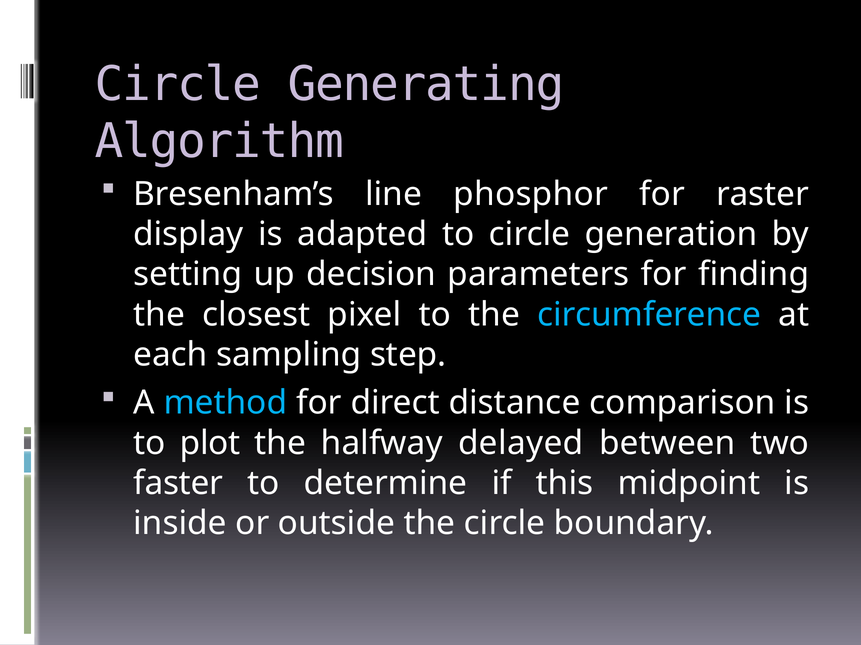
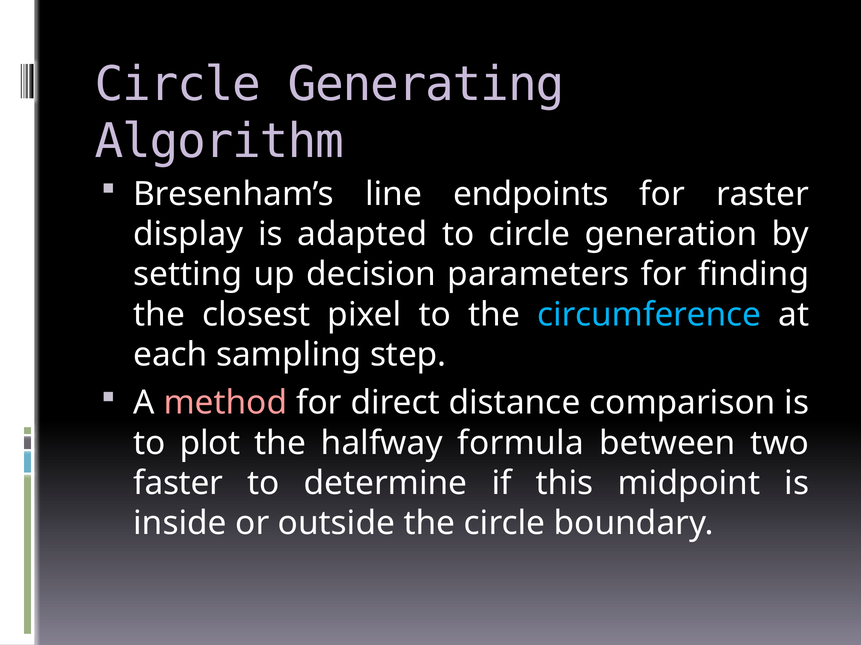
phosphor: phosphor -> endpoints
method colour: light blue -> pink
delayed: delayed -> formula
